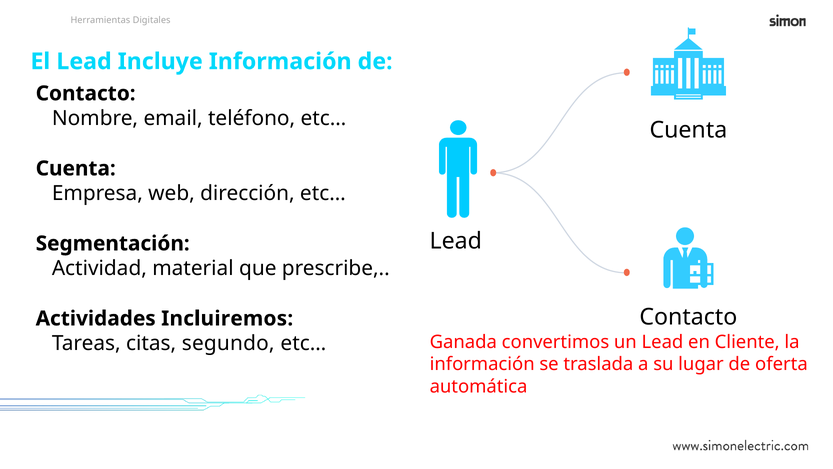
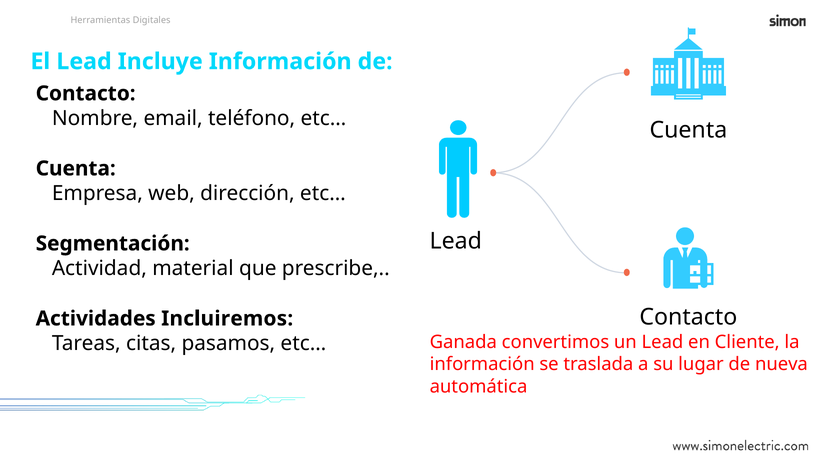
segundo: segundo -> pasamos
oferta: oferta -> nueva
